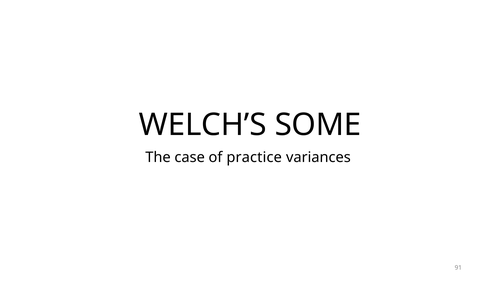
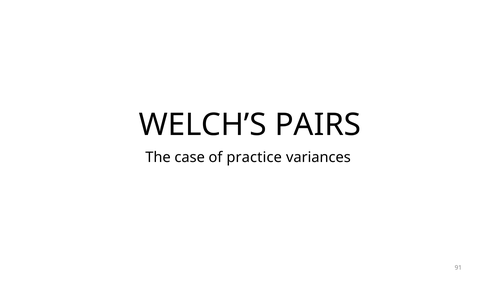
SOME: SOME -> PAIRS
